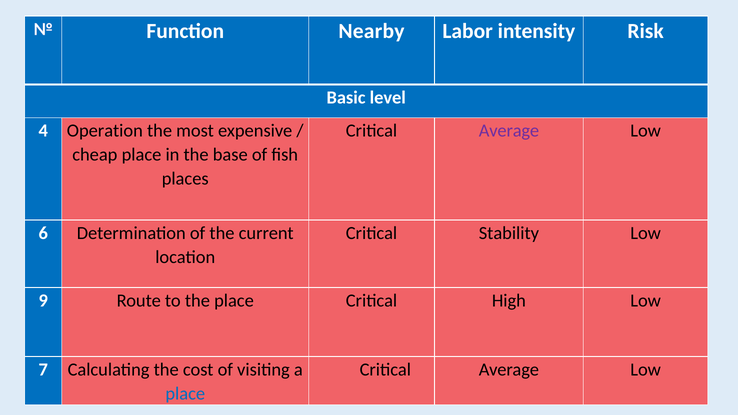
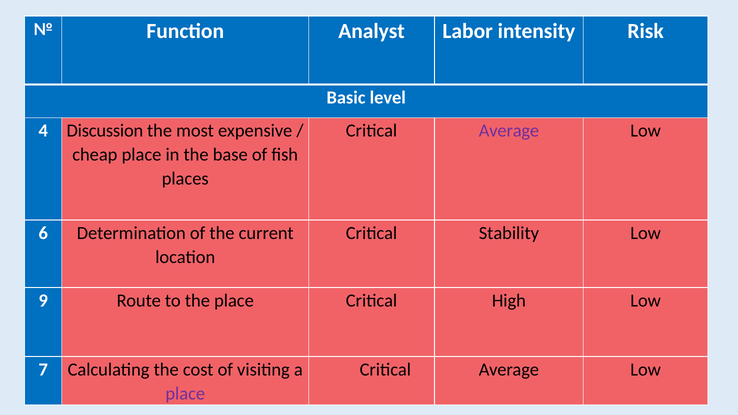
Nearby: Nearby -> Analyst
Operation: Operation -> Discussion
place at (185, 394) colour: blue -> purple
